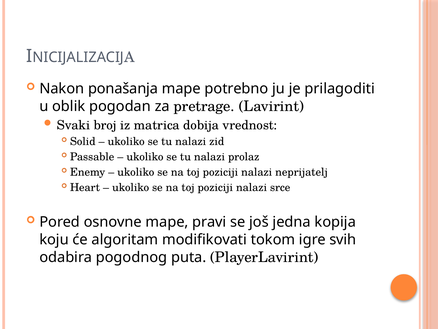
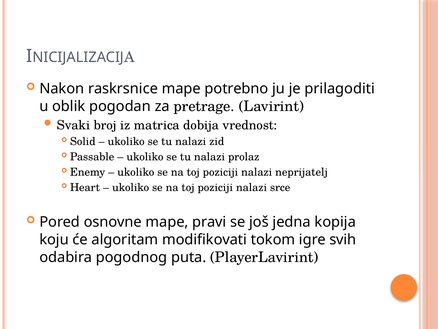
ponašanja: ponašanja -> raskrsnice
